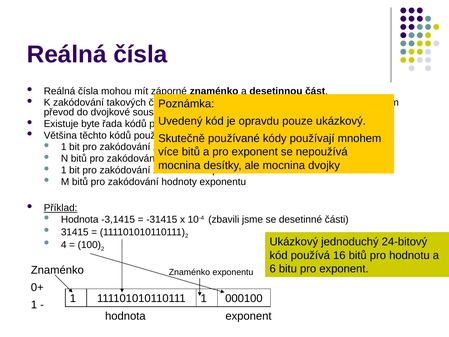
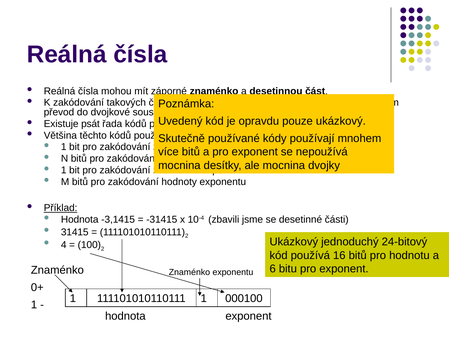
byte: byte -> psát
